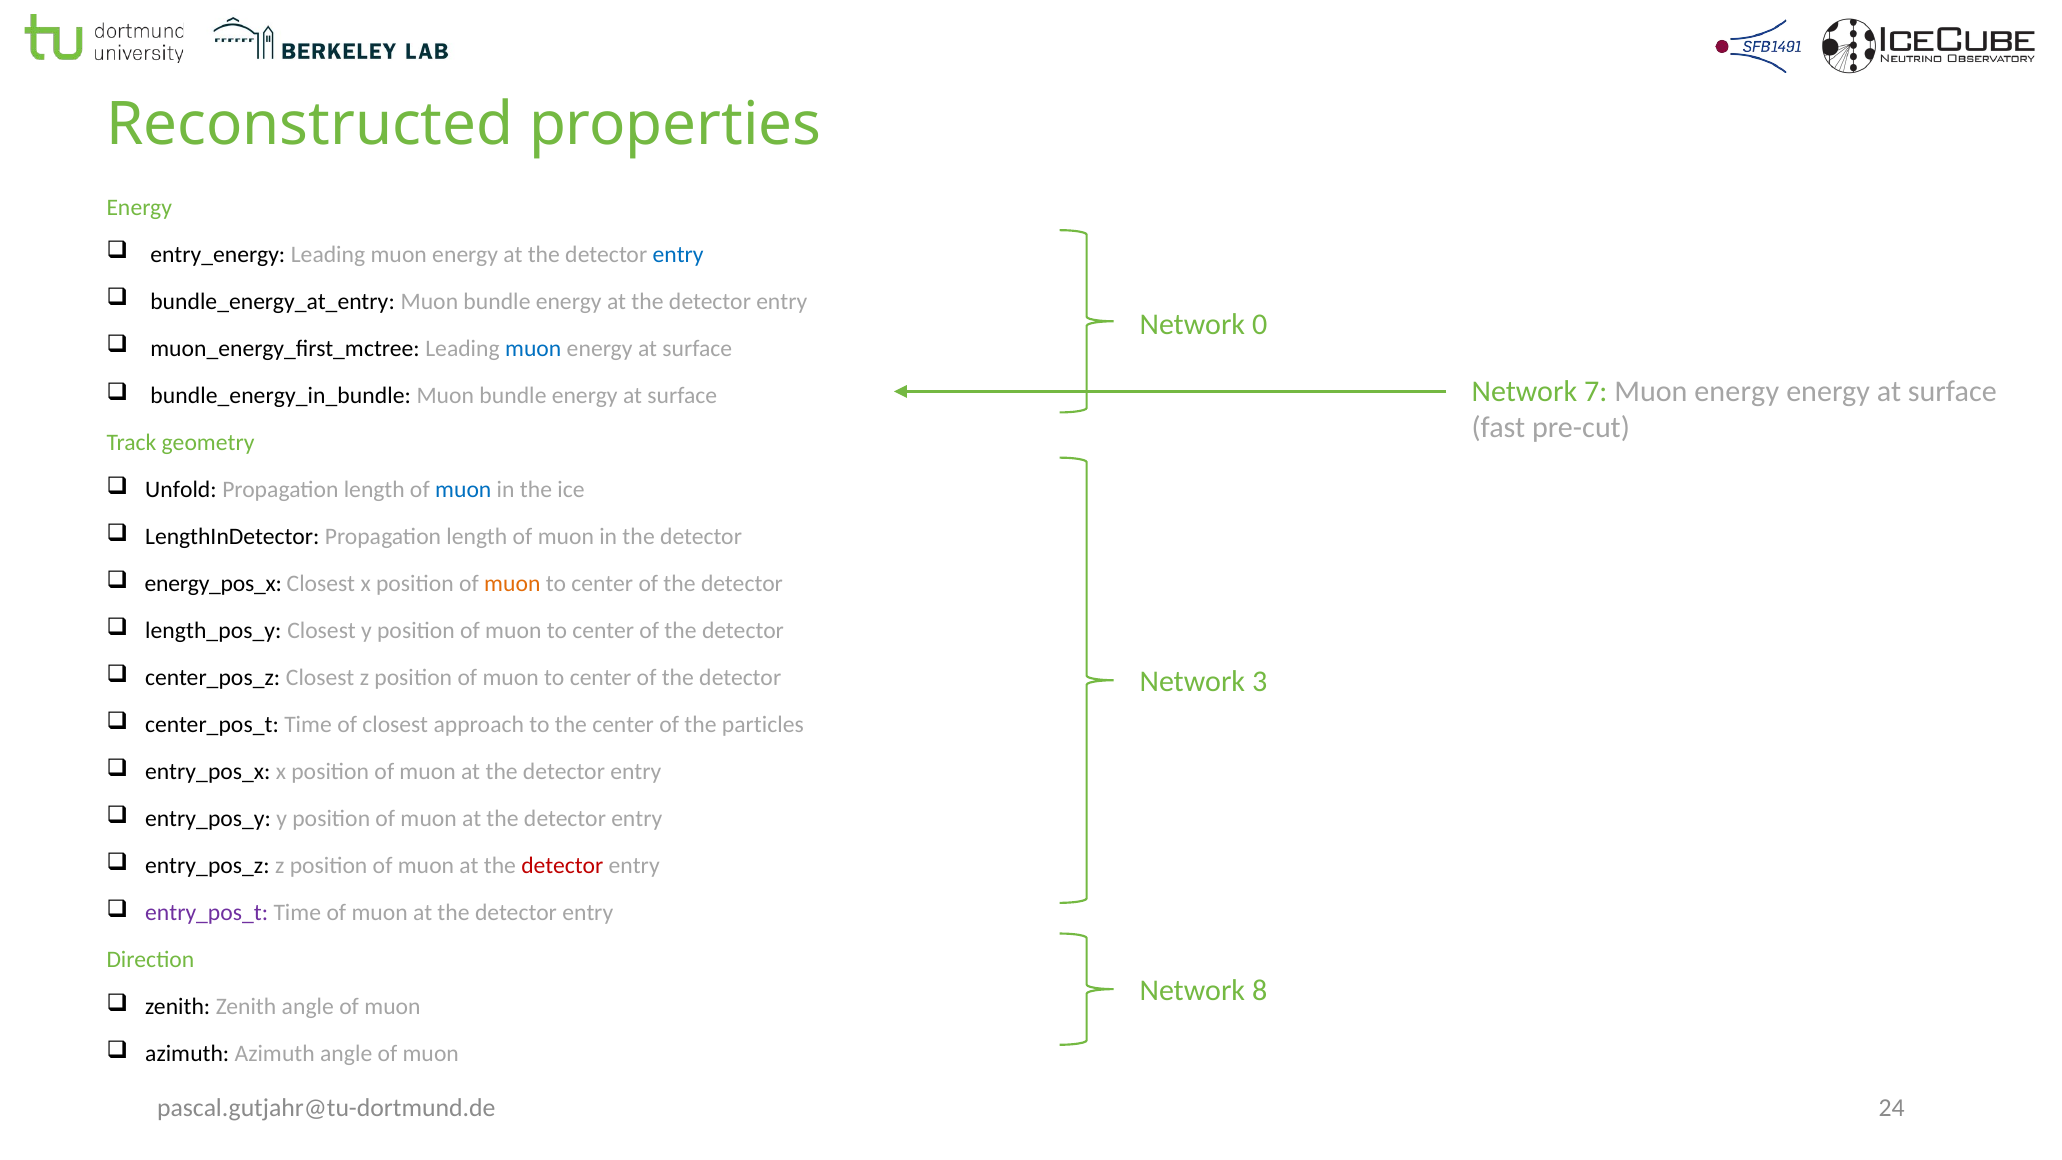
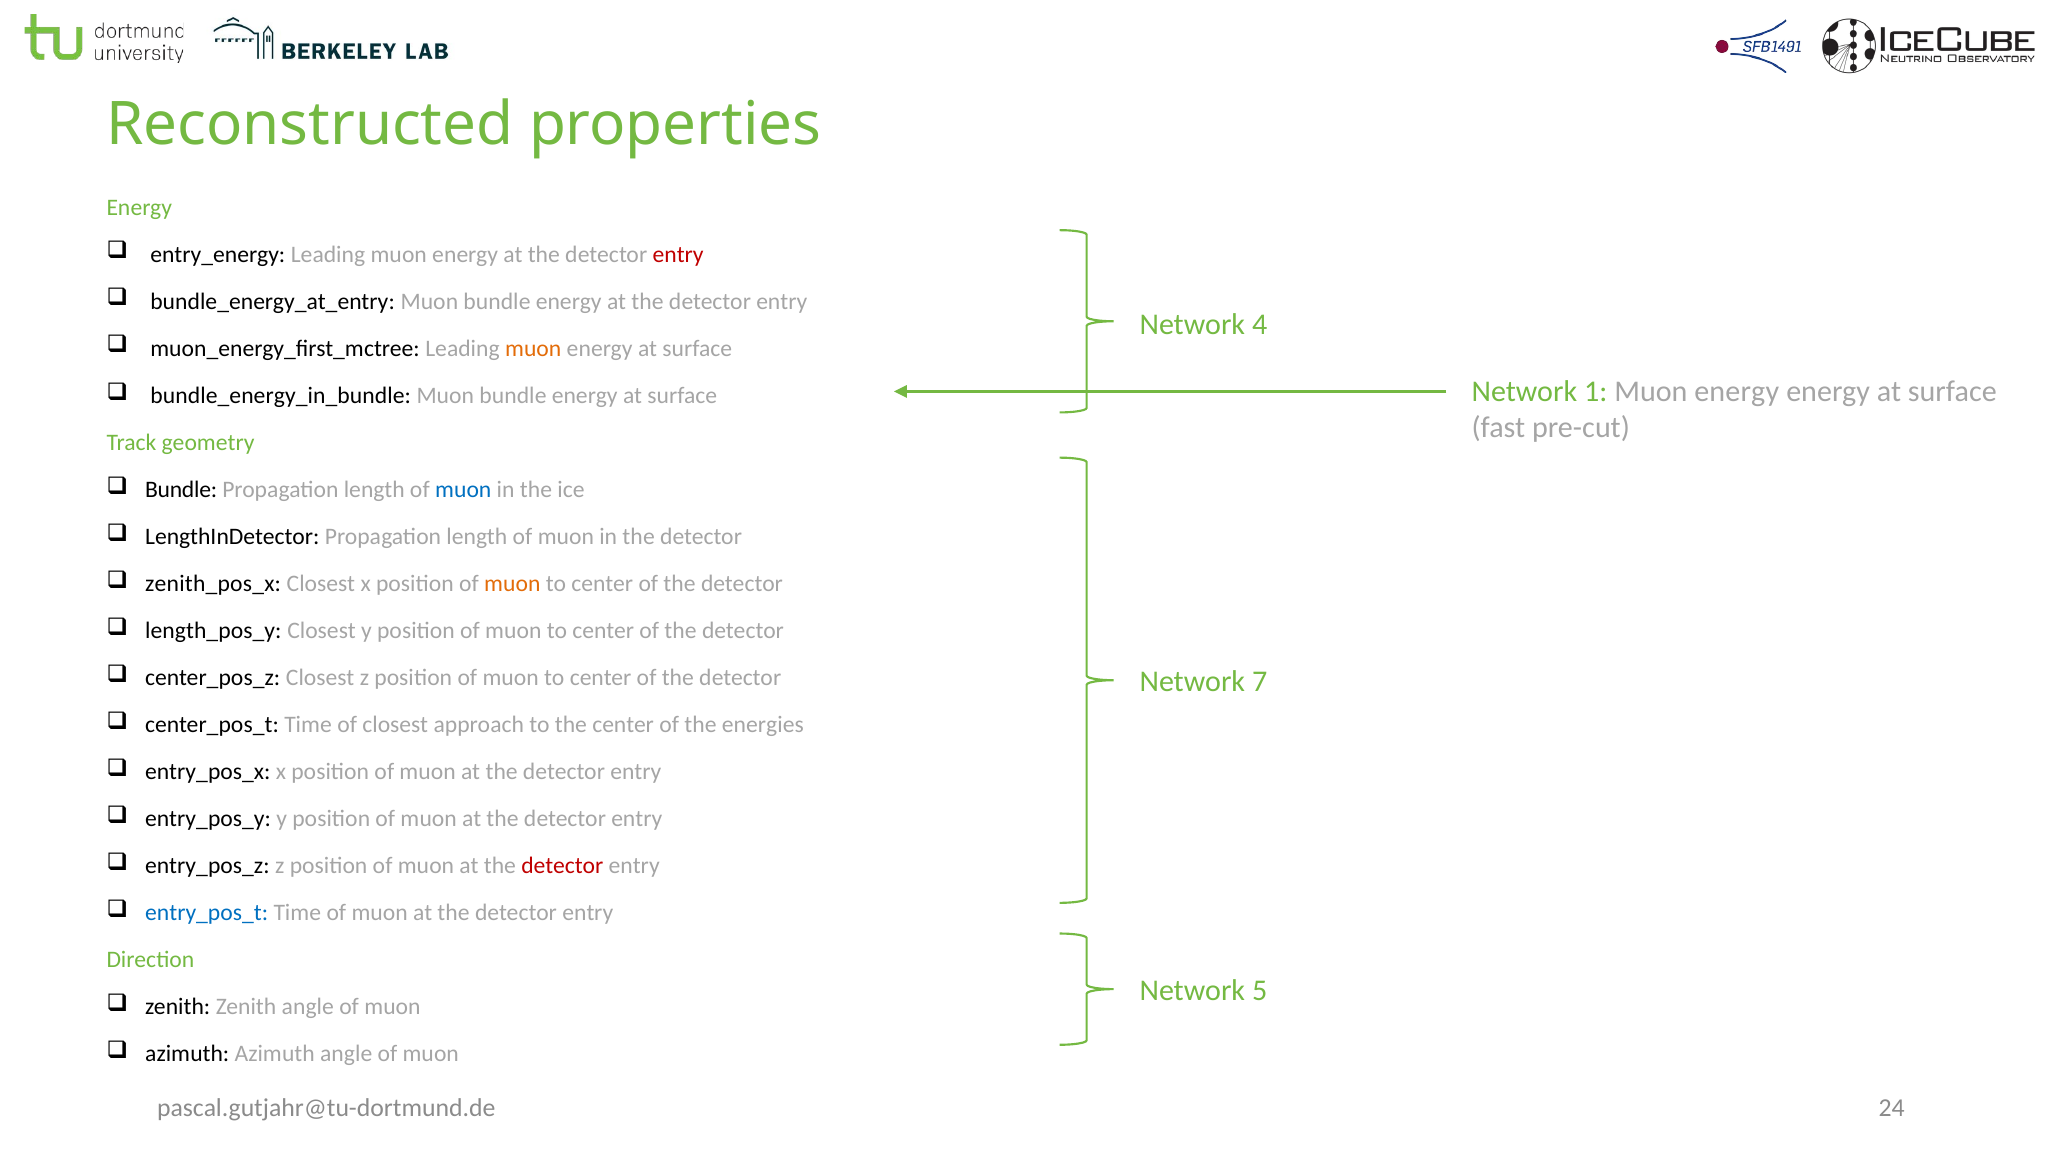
entry at (678, 255) colour: blue -> red
0: 0 -> 4
muon at (533, 349) colour: blue -> orange
7: 7 -> 1
Unfold at (181, 490): Unfold -> Bundle
energy_pos_x: energy_pos_x -> zenith_pos_x
3: 3 -> 7
particles: particles -> energies
entry_pos_t colour: purple -> blue
8: 8 -> 5
